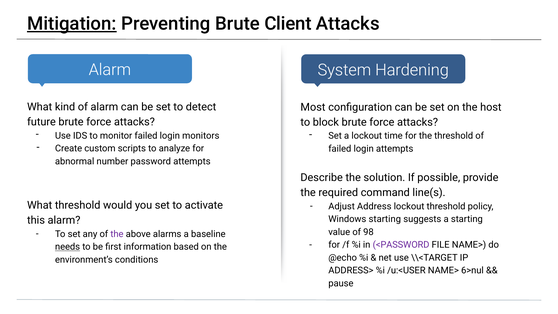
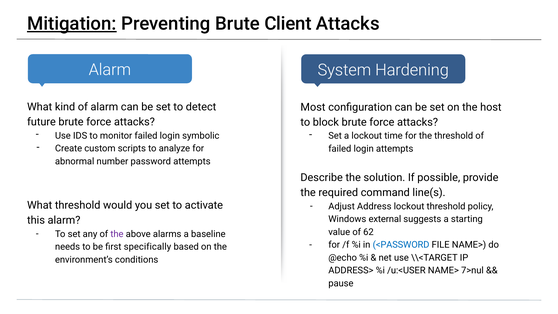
monitors: monitors -> symbolic
Windows starting: starting -> external
98: 98 -> 62
<PASSWORD colour: purple -> blue
needs underline: present -> none
information: information -> specifically
6>nul: 6>nul -> 7>nul
